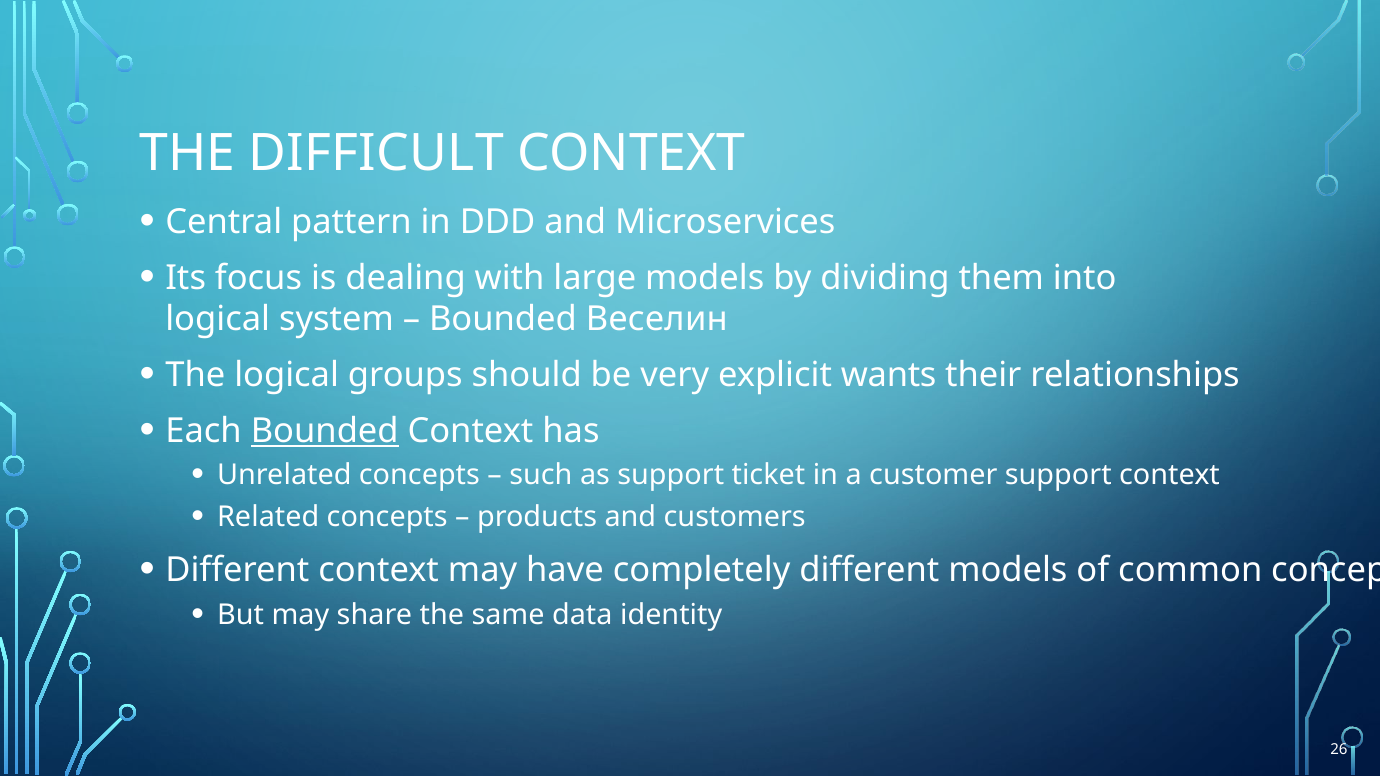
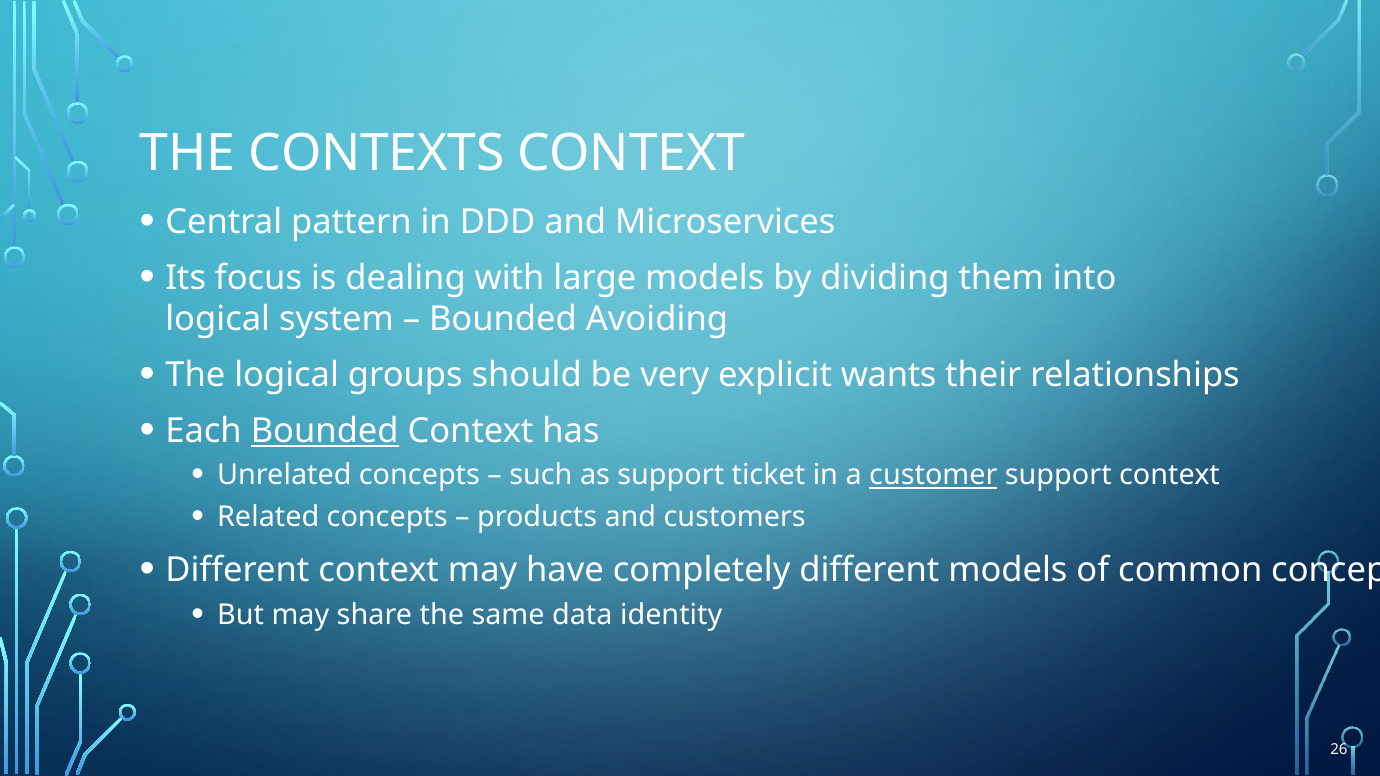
DIFFICULT: DIFFICULT -> CONTEXTS
Веселин: Веселин -> Avoiding
customer underline: none -> present
